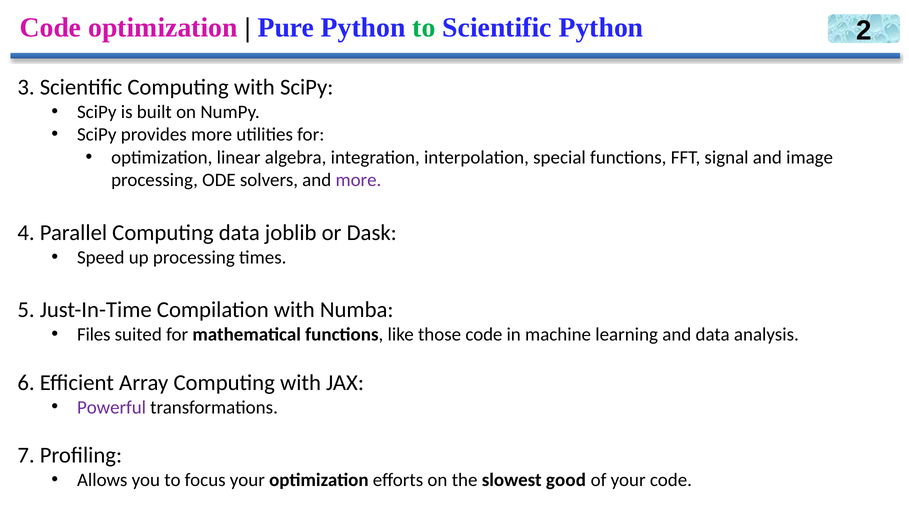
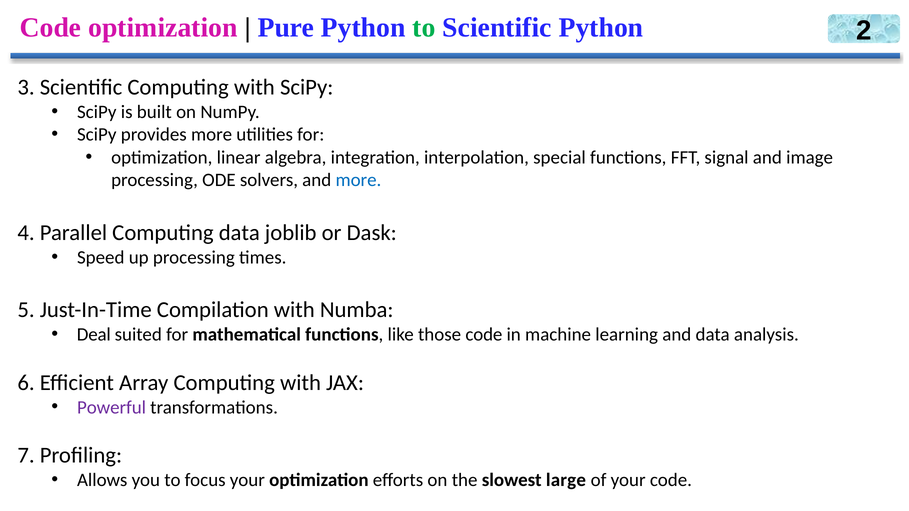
more at (358, 180) colour: purple -> blue
Files: Files -> Deal
good: good -> large
